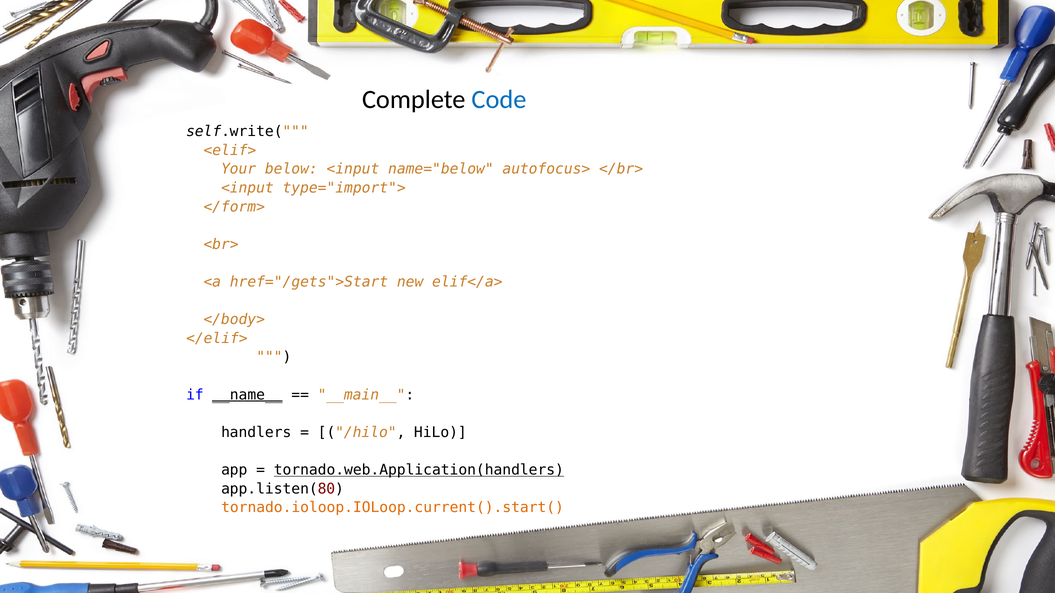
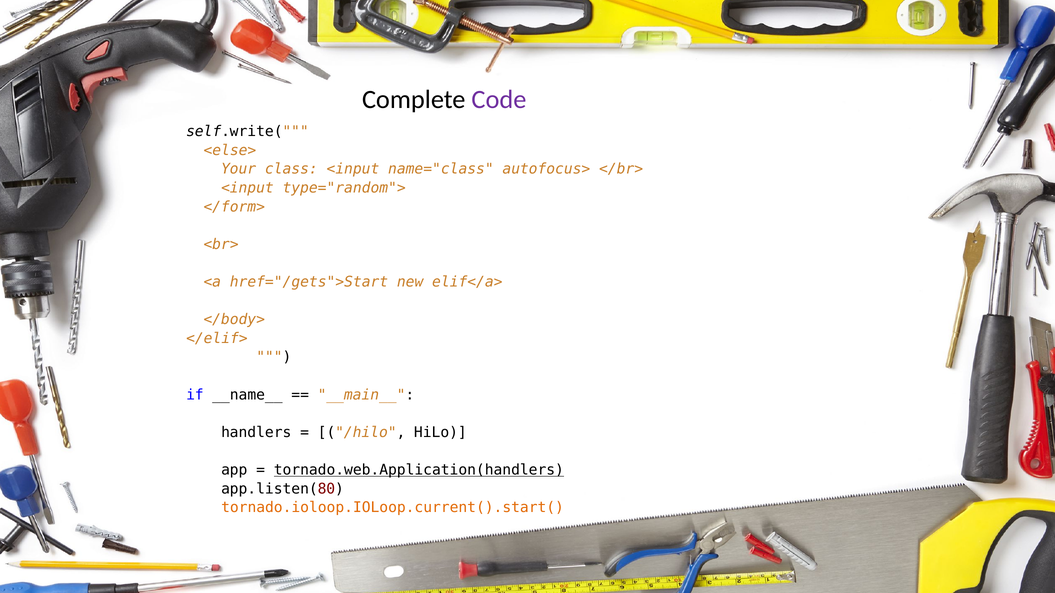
Code colour: blue -> purple
<elif>: <elif> -> <else>
below: below -> class
name="below: name="below -> name="class
type="import">: type="import"> -> type="random">
__name__ underline: present -> none
